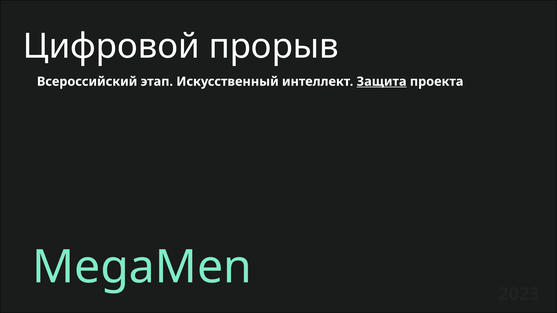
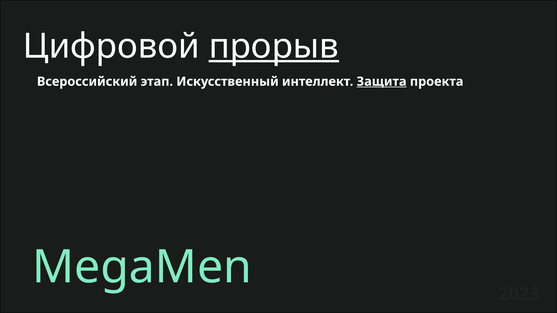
прорыв underline: none -> present
